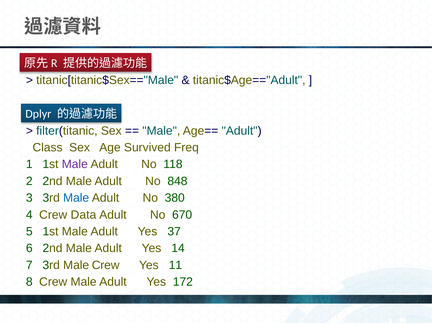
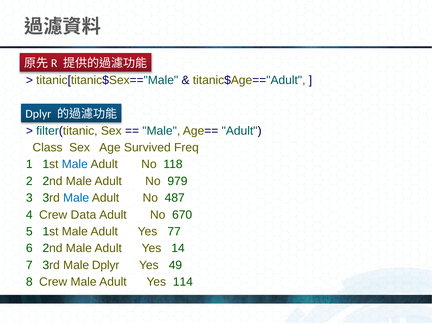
Male at (75, 164) colour: purple -> blue
848: 848 -> 979
380: 380 -> 487
37: 37 -> 77
Male Crew: Crew -> Dplyr
11: 11 -> 49
172: 172 -> 114
